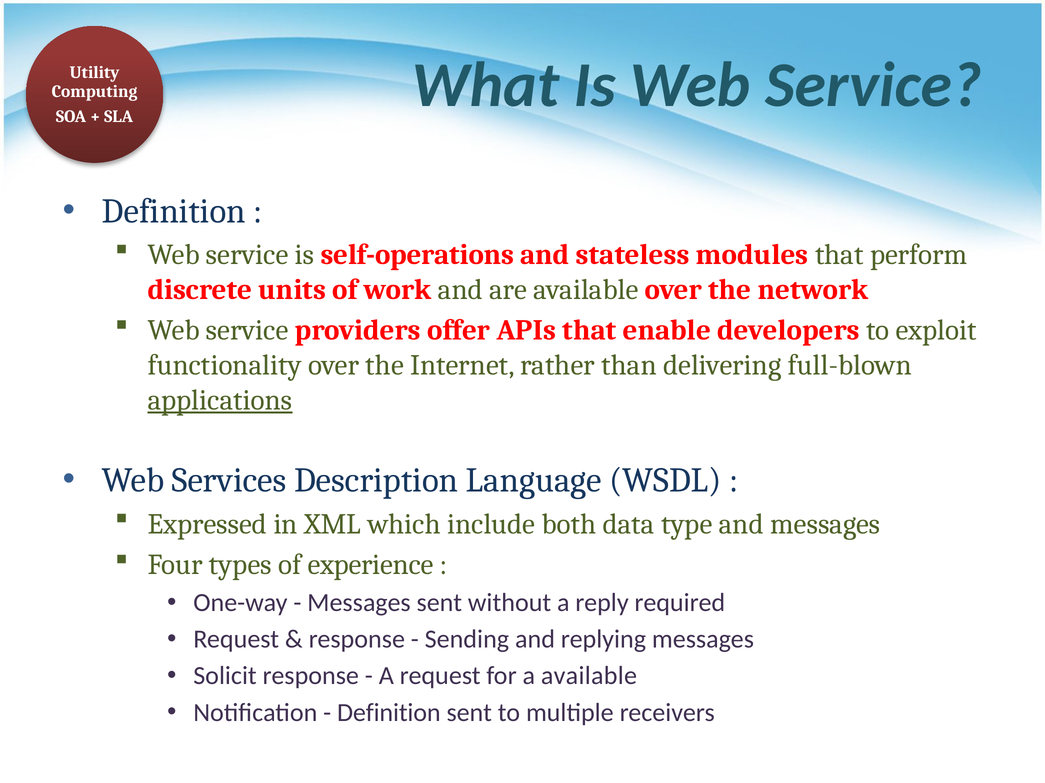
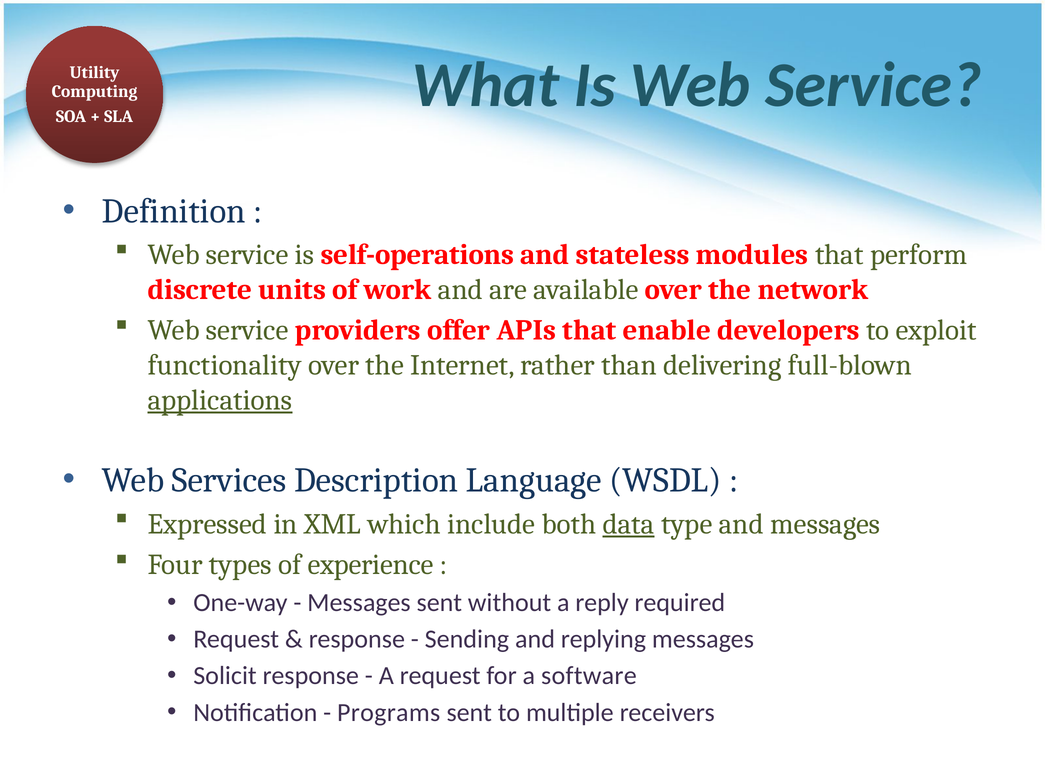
data underline: none -> present
a available: available -> software
Definition at (389, 713): Definition -> Programs
